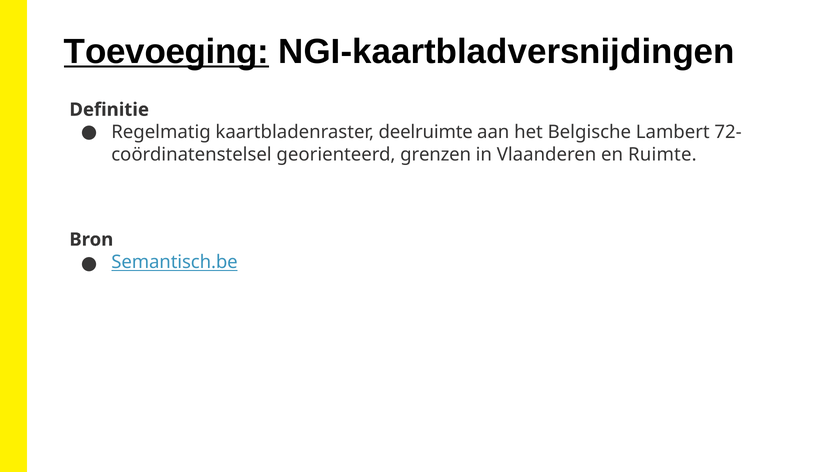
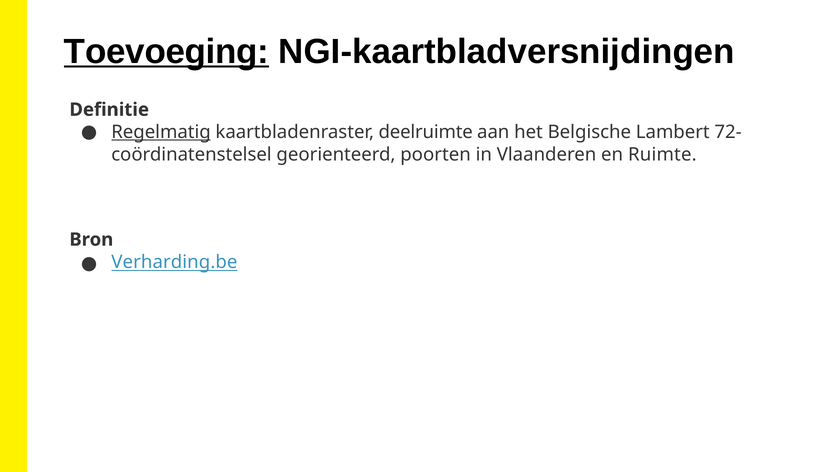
Regelmatig underline: none -> present
grenzen: grenzen -> poorten
Semantisch.be: Semantisch.be -> Verharding.be
